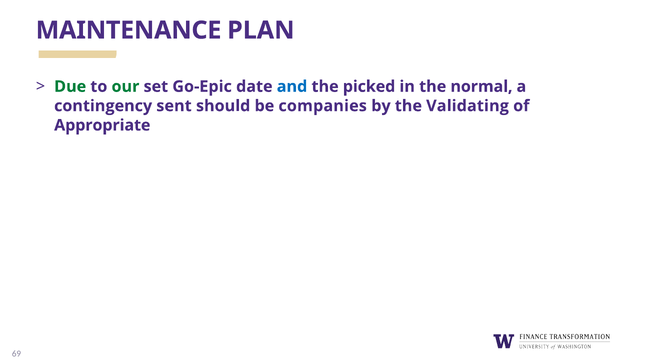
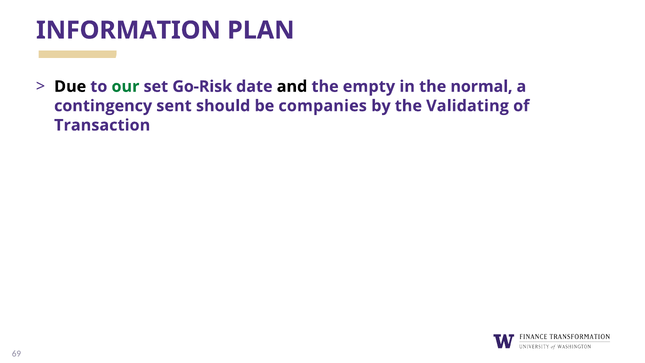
MAINTENANCE: MAINTENANCE -> INFORMATION
Due colour: green -> black
Go-Epic: Go-Epic -> Go-Risk
and colour: blue -> black
picked: picked -> empty
Appropriate: Appropriate -> Transaction
